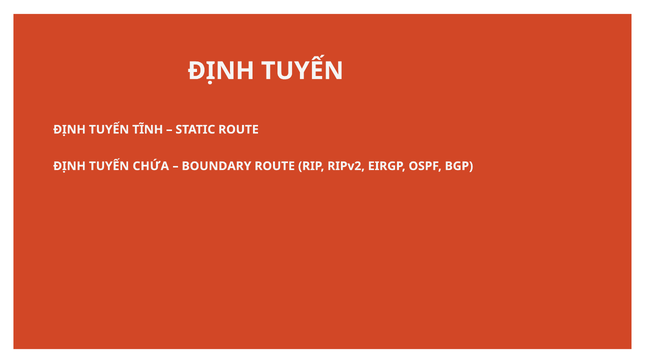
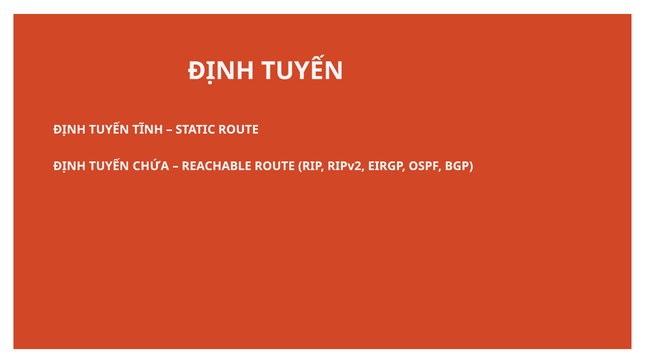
BOUNDARY: BOUNDARY -> REACHABLE
